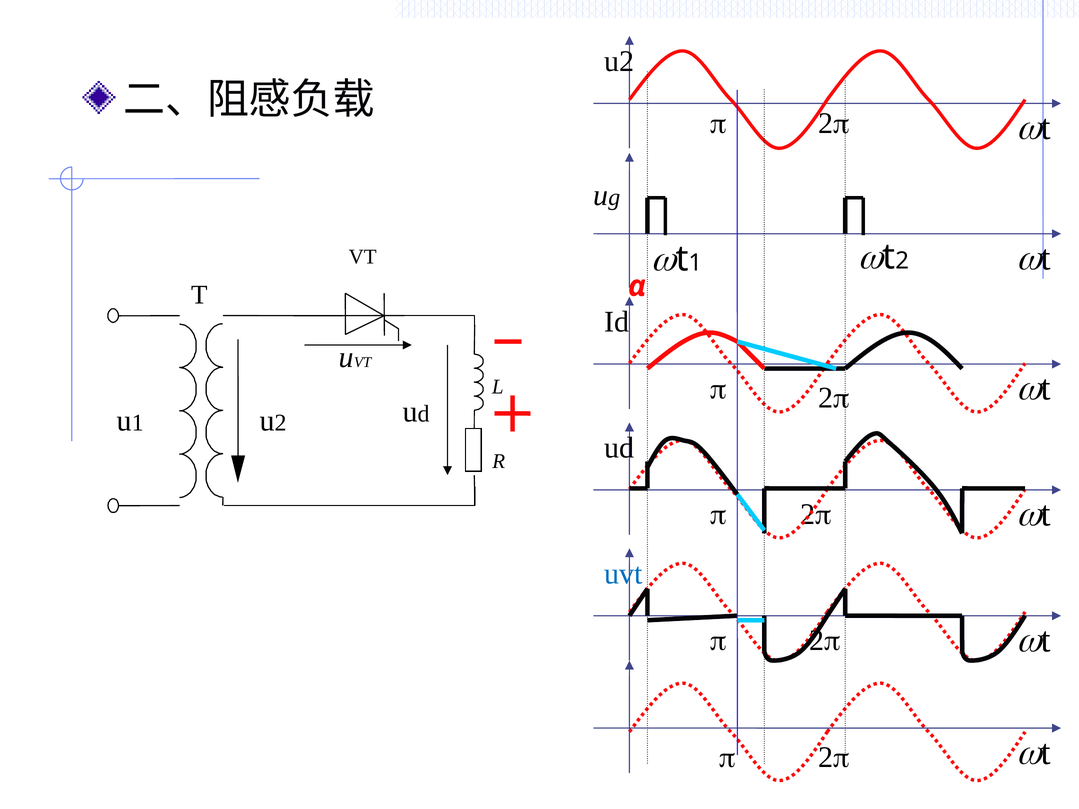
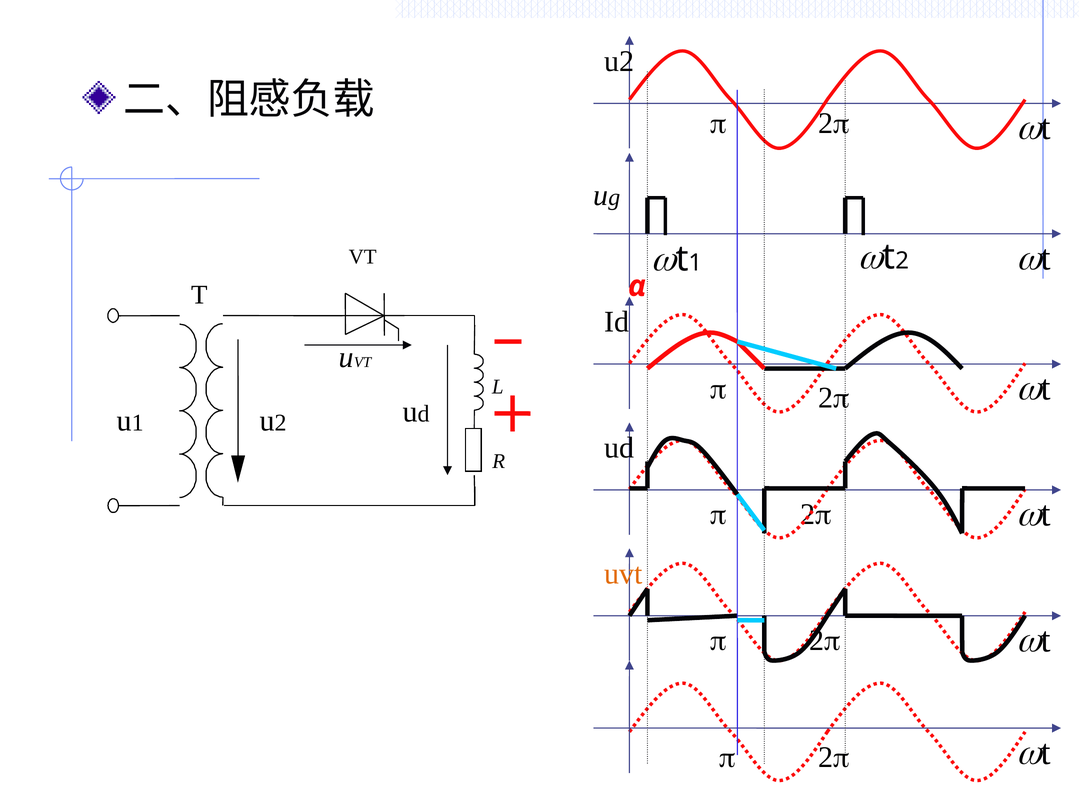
uvt colour: blue -> orange
